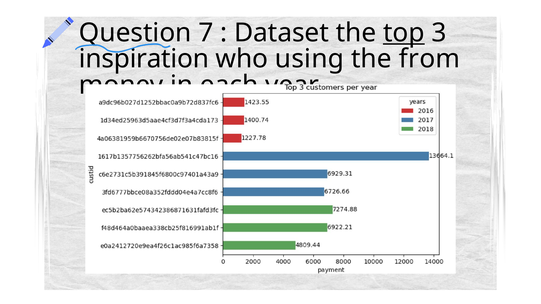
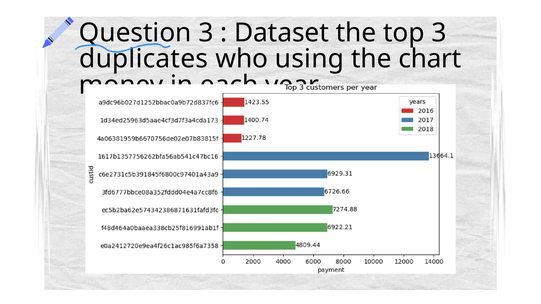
7 at (206, 33): 7 -> 3
top underline: present -> none
inspiration: inspiration -> duplicates
from: from -> chart
